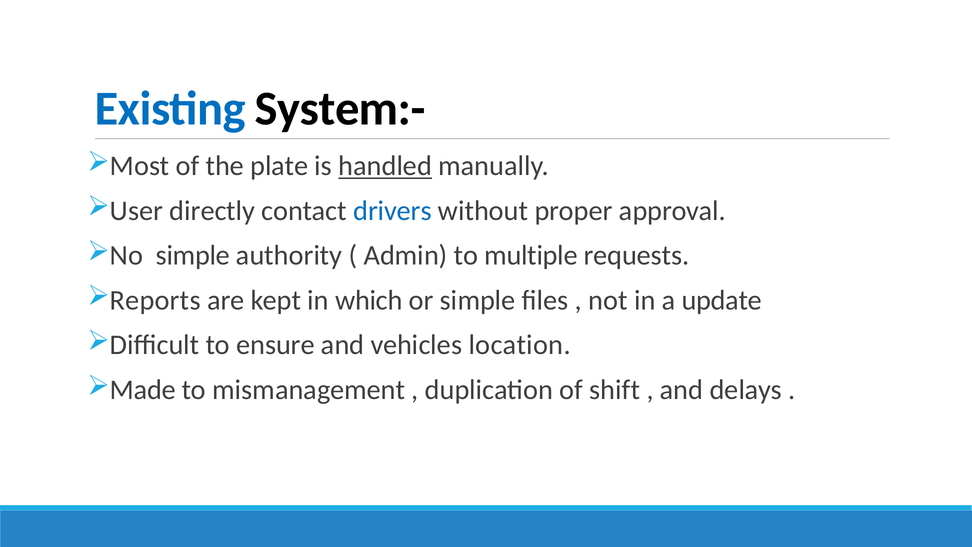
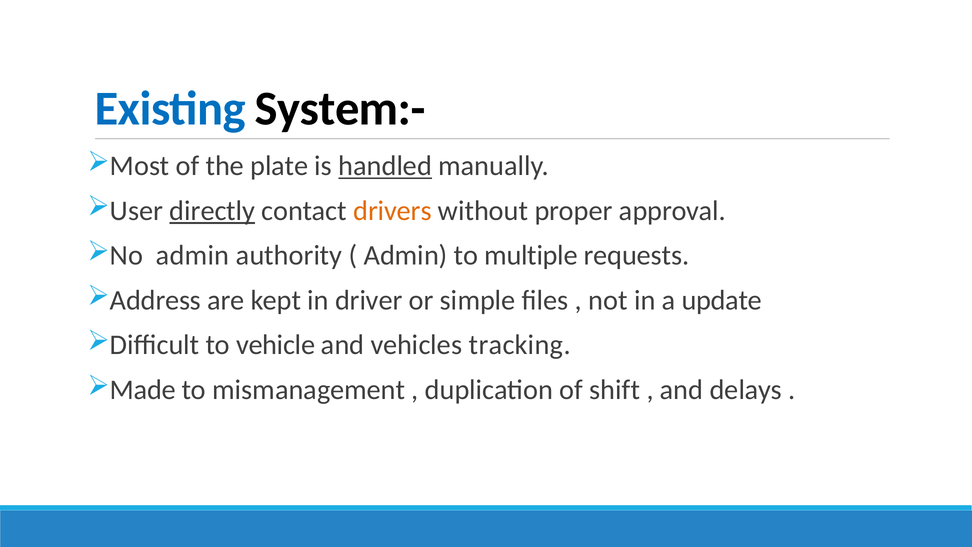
directly underline: none -> present
drivers colour: blue -> orange
No simple: simple -> admin
Reports: Reports -> Address
which: which -> driver
ensure: ensure -> vehicle
location: location -> tracking
